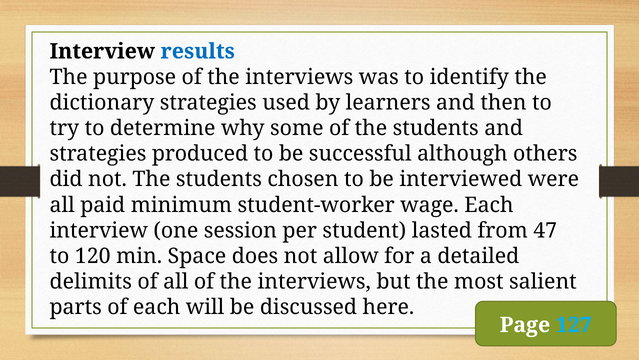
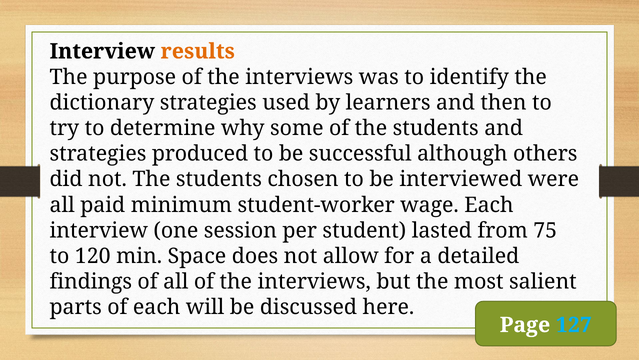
results colour: blue -> orange
47: 47 -> 75
delimits: delimits -> findings
